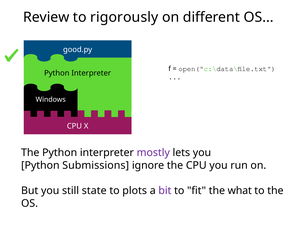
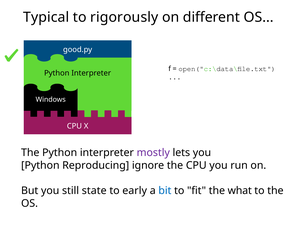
Review: Review -> Typical
Submissions: Submissions -> Reproducing
plots: plots -> early
bit colour: purple -> blue
